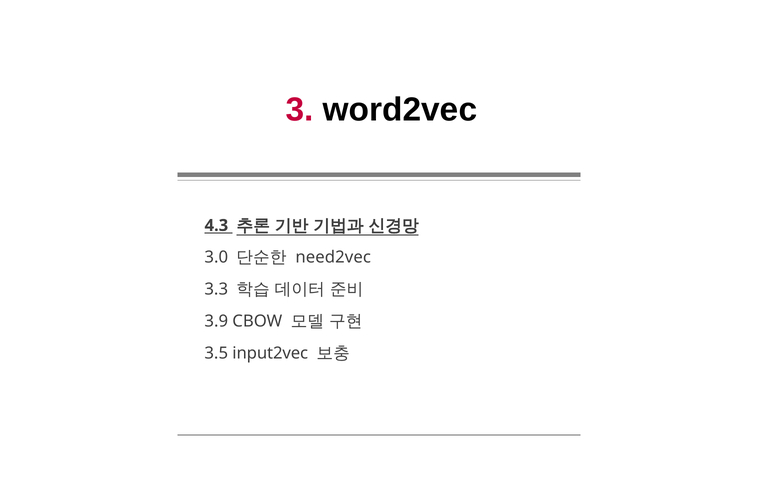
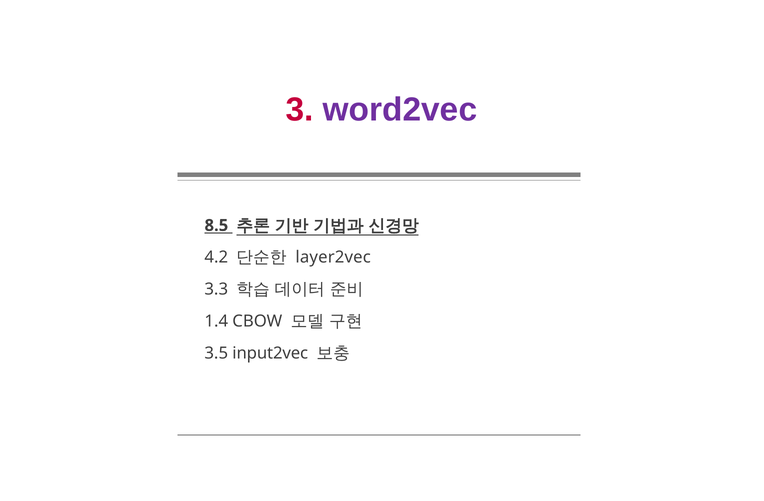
word2vec colour: black -> purple
4.3: 4.3 -> 8.5
3.0: 3.0 -> 4.2
need2vec: need2vec -> layer2vec
3.9: 3.9 -> 1.4
